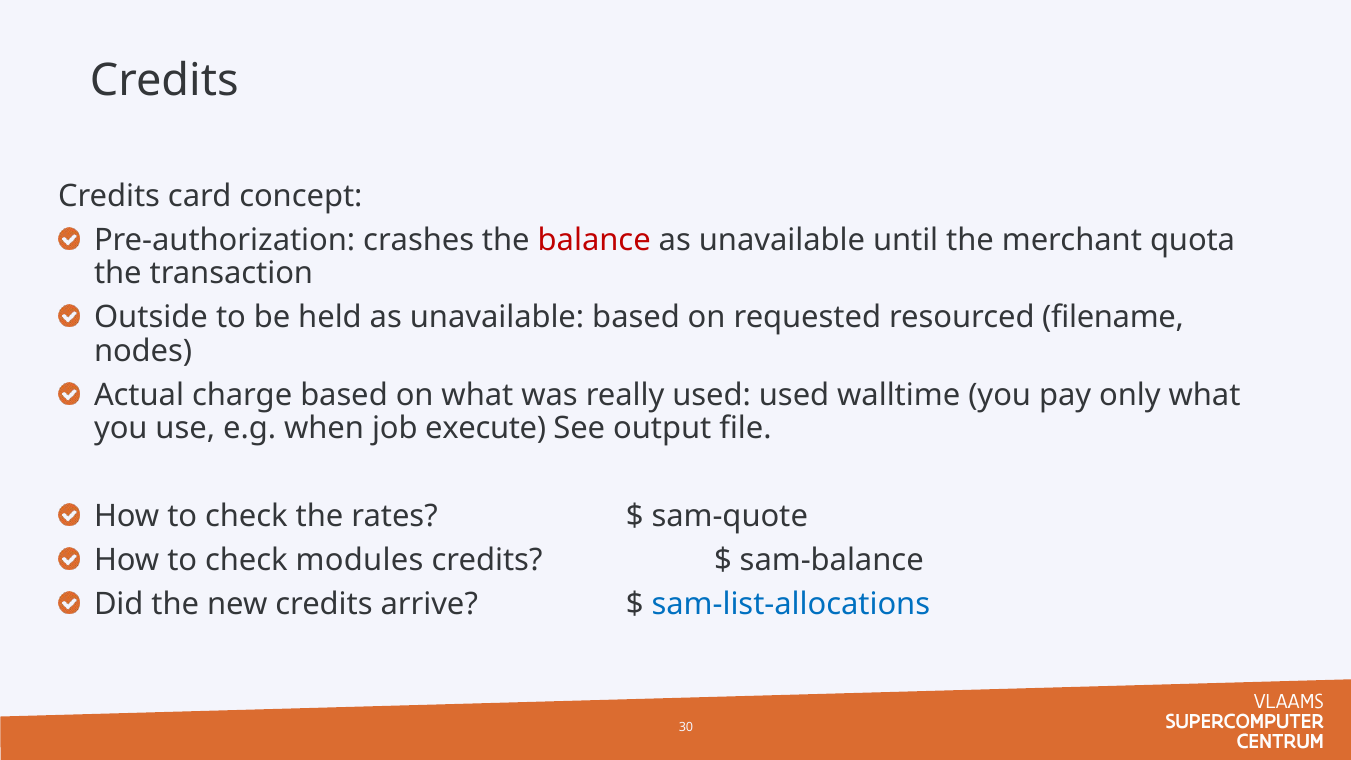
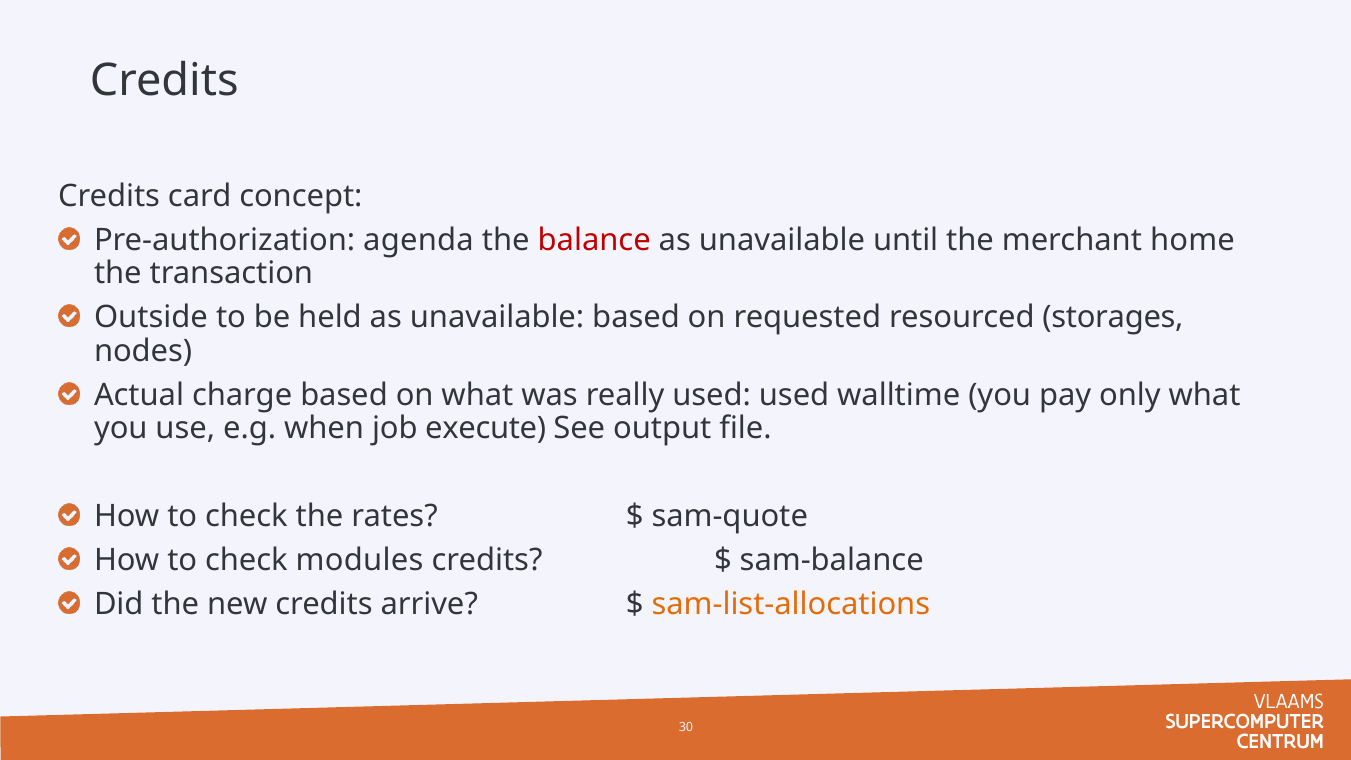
crashes: crashes -> agenda
quota: quota -> home
filename: filename -> storages
sam-list-allocations colour: blue -> orange
